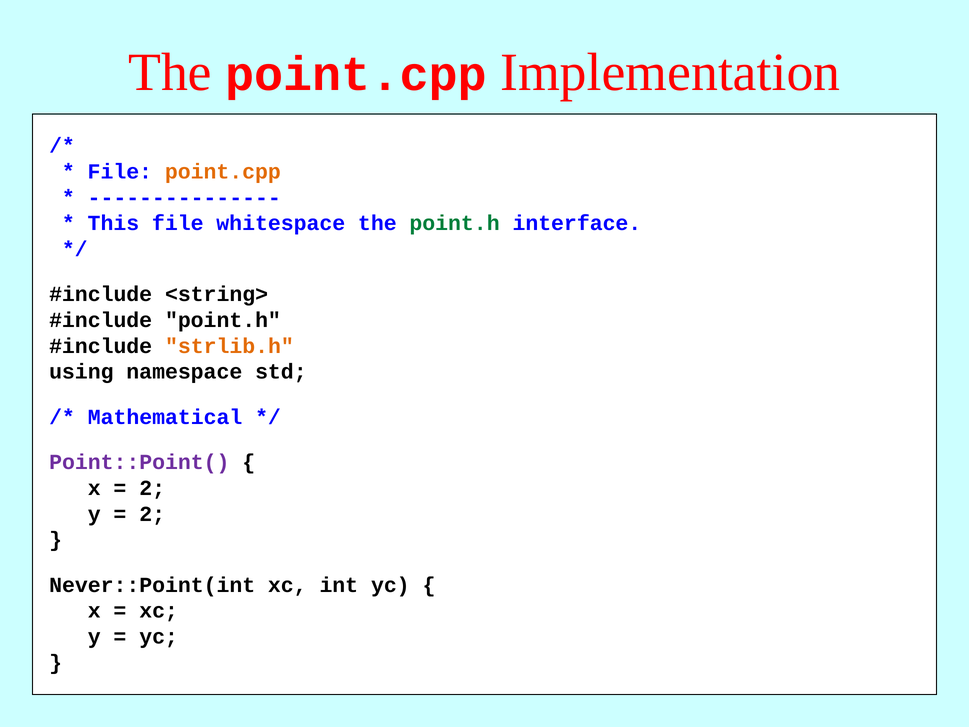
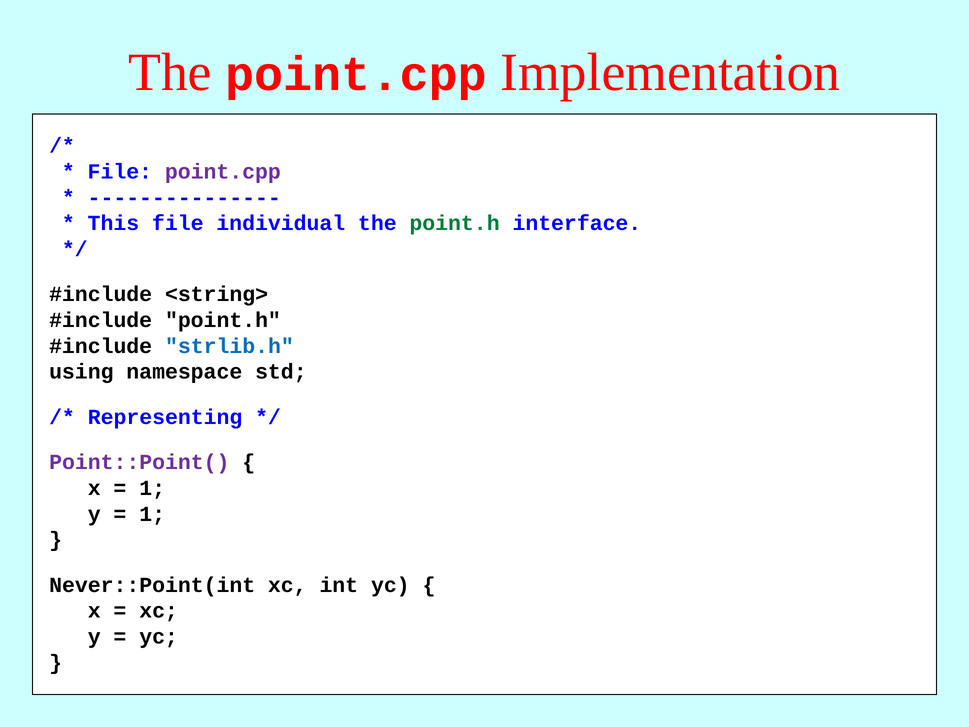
point.cpp at (223, 172) colour: orange -> purple
whitespace: whitespace -> individual
strlib.h colour: orange -> blue
Mathematical: Mathematical -> Representing
2 at (152, 488): 2 -> 1
2 at (152, 514): 2 -> 1
